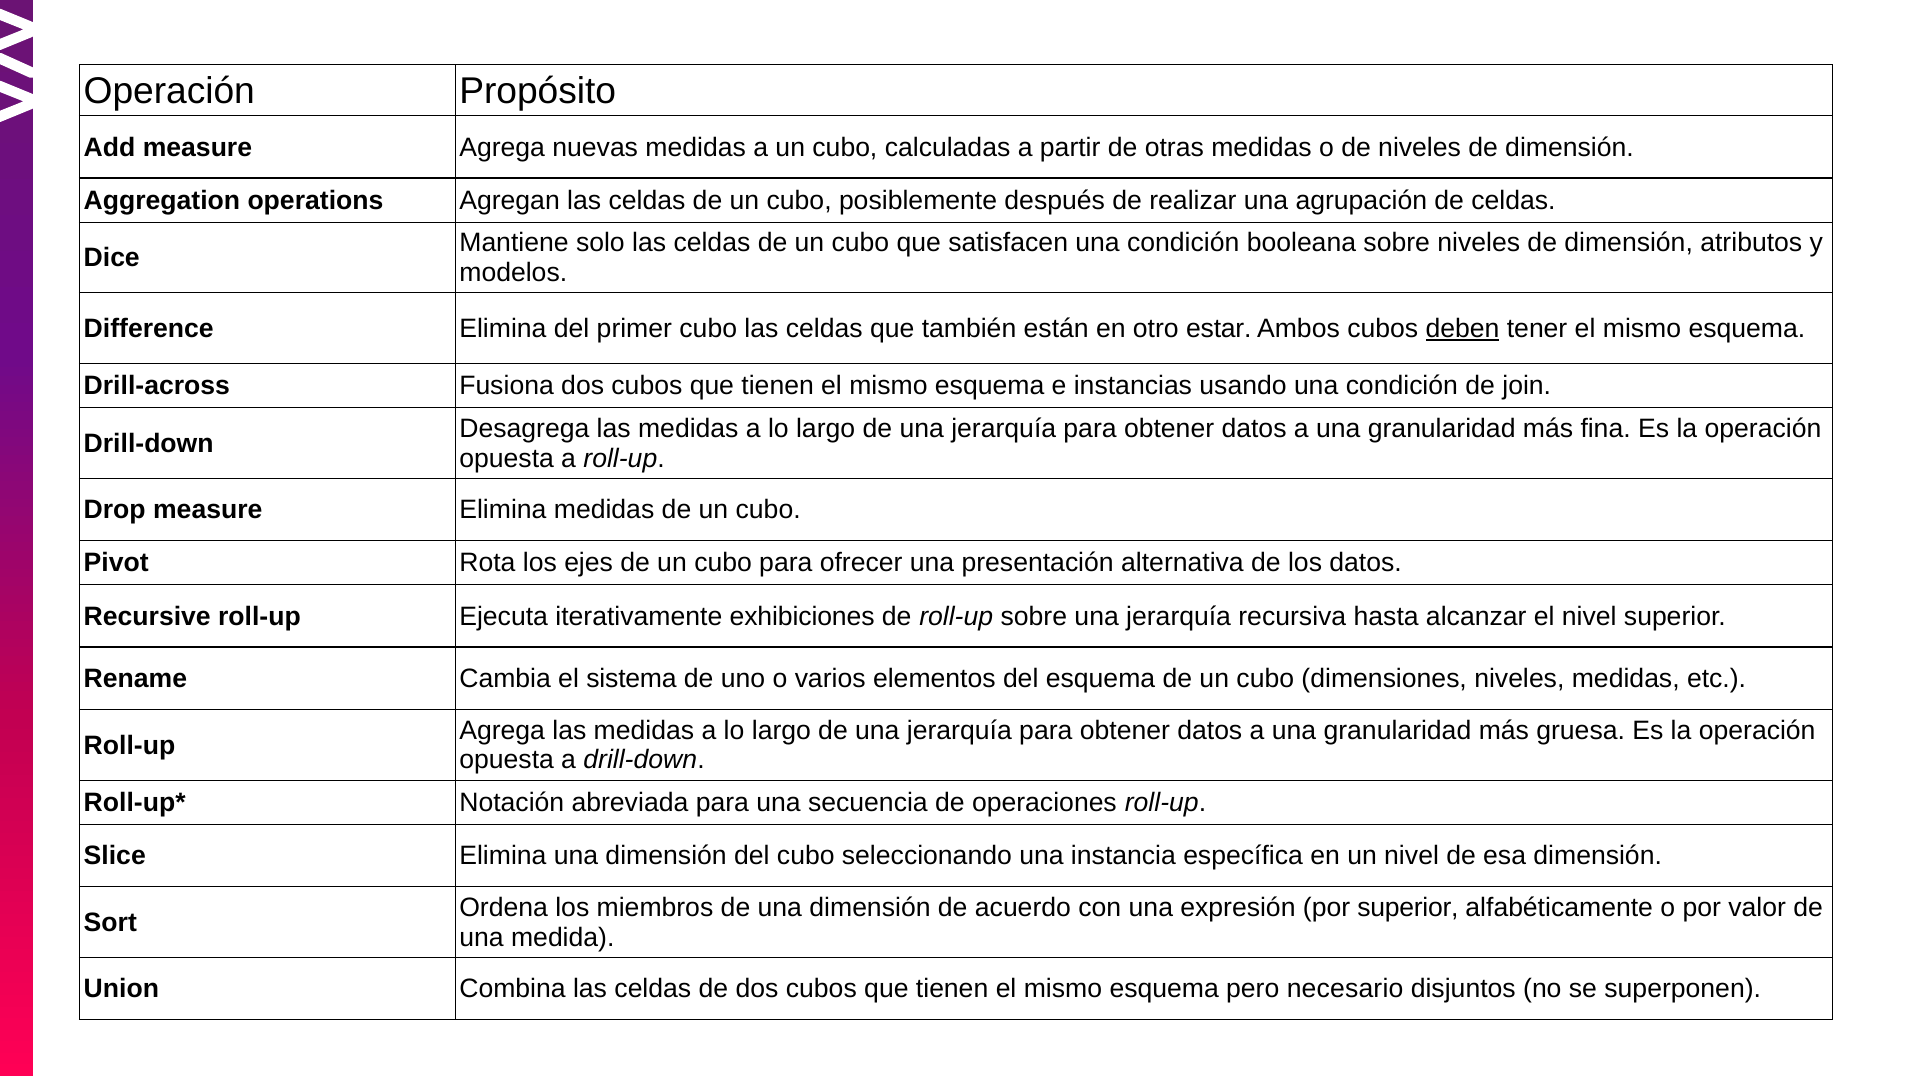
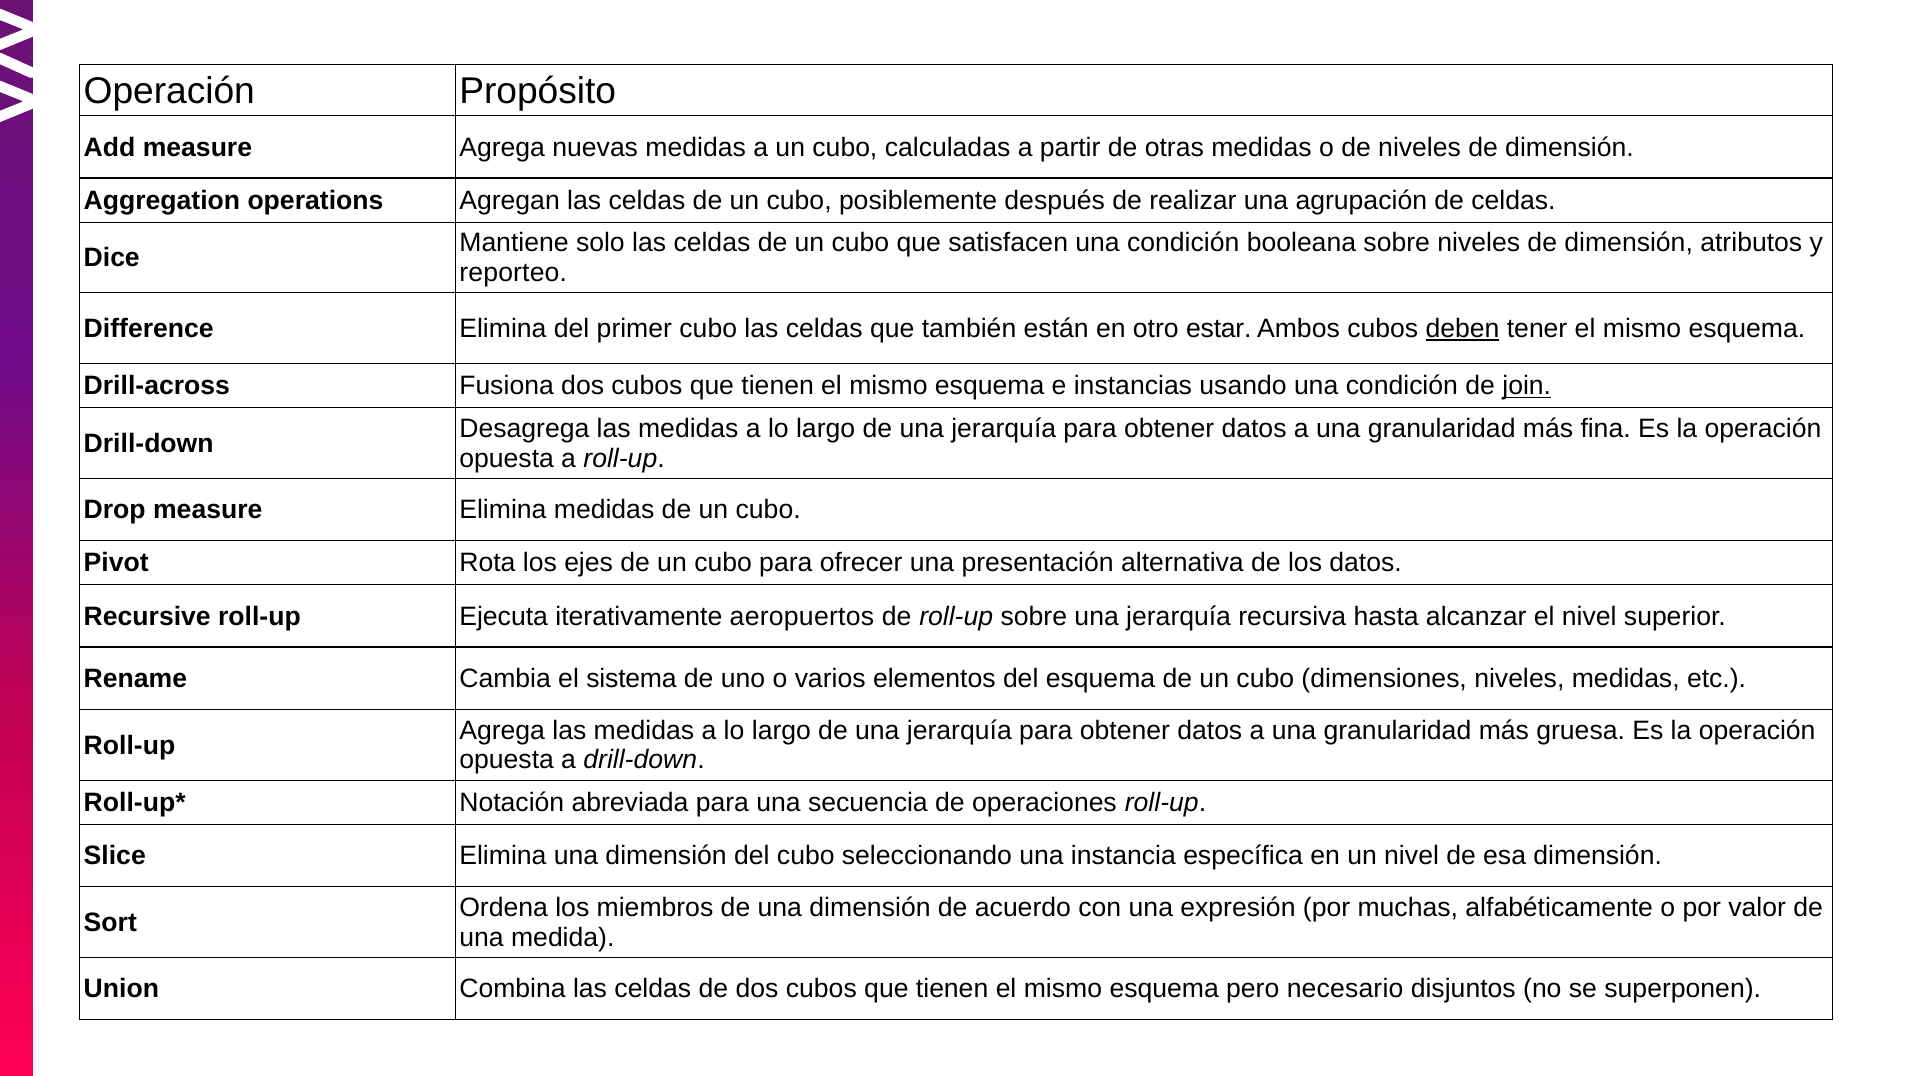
modelos: modelos -> reporteo
join underline: none -> present
exhibiciones: exhibiciones -> aeropuertos
por superior: superior -> muchas
